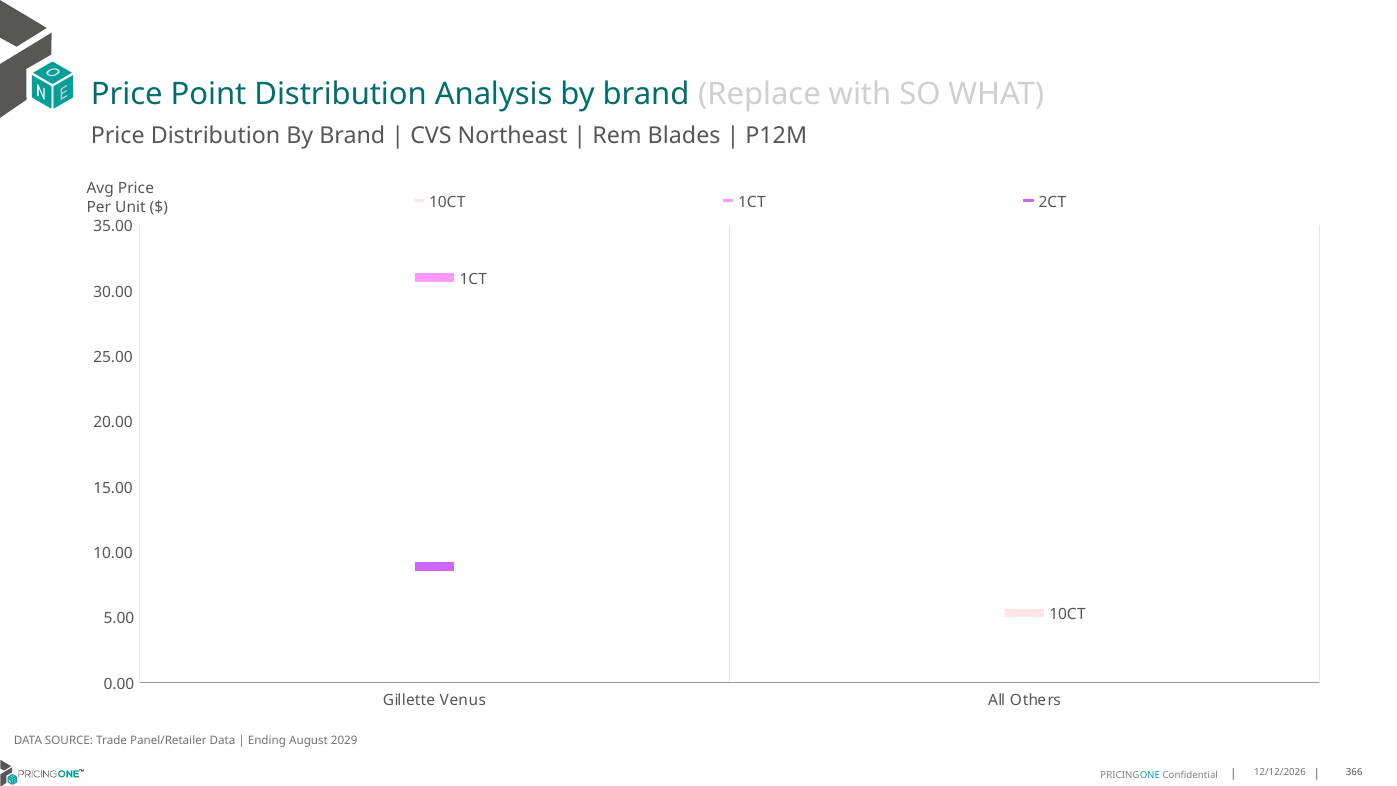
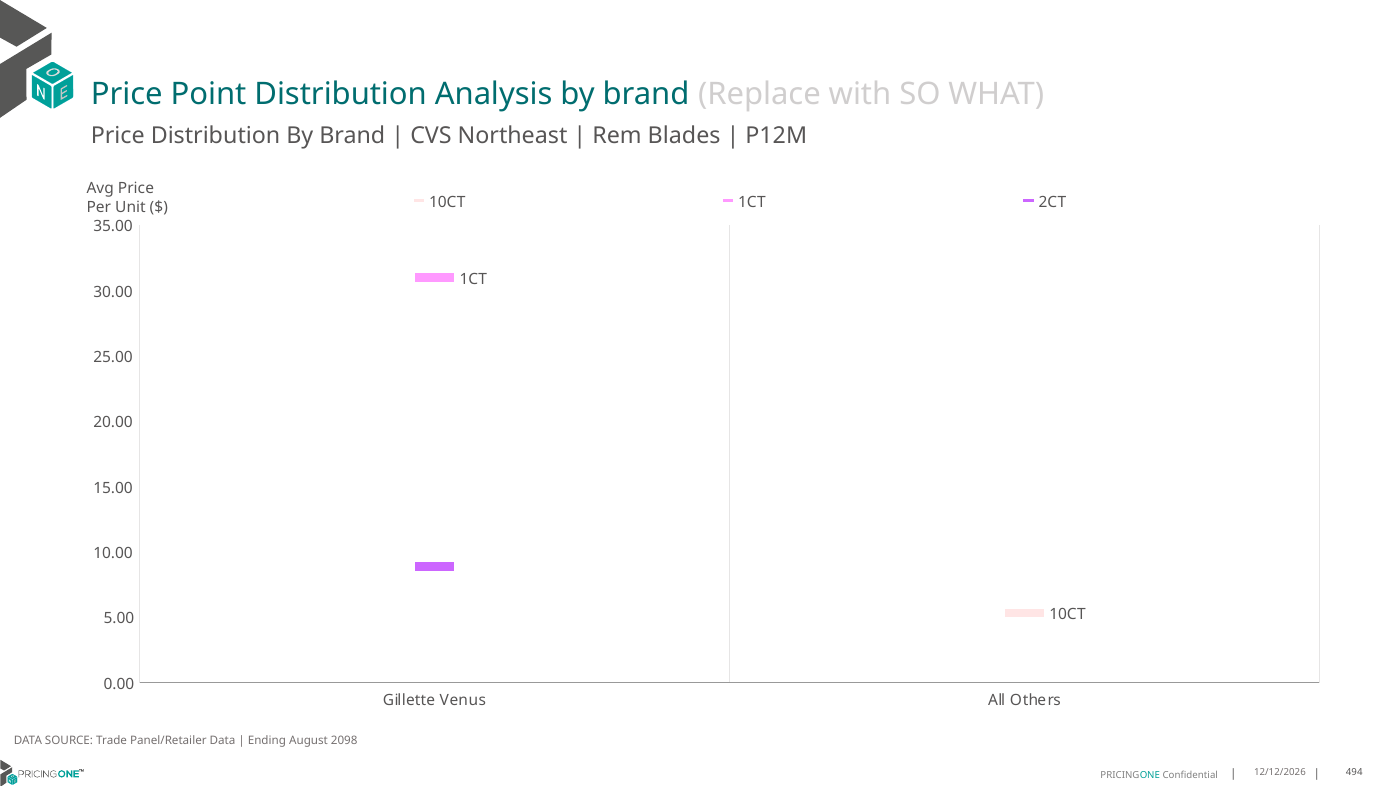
2029: 2029 -> 2098
366: 366 -> 494
